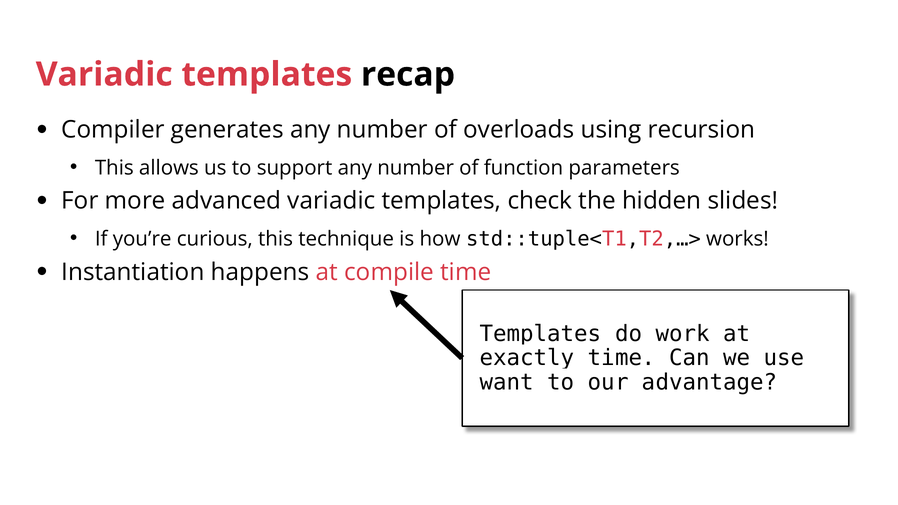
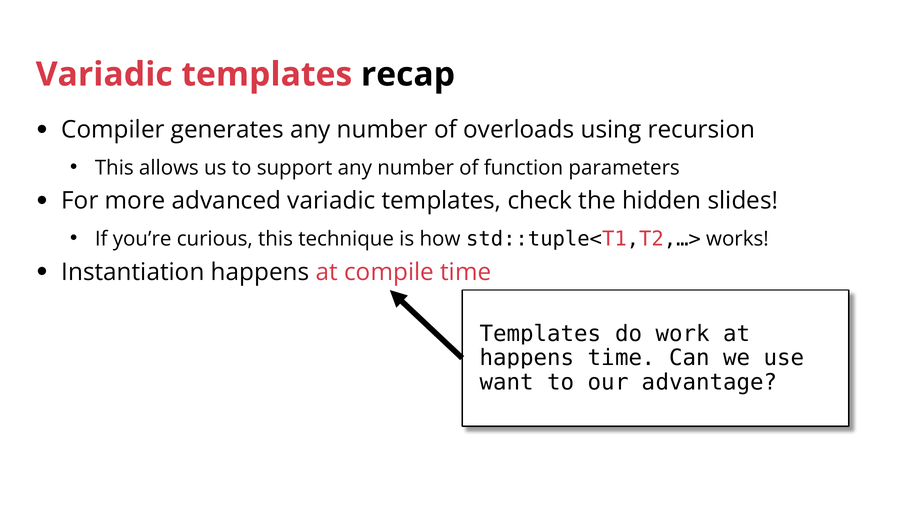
exactly at (527, 358): exactly -> happens
